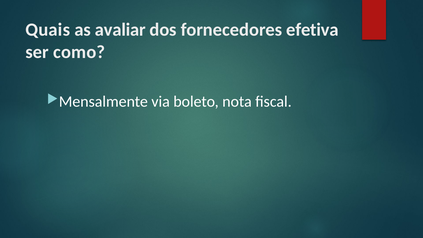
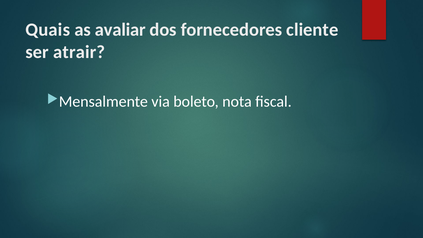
efetiva: efetiva -> cliente
como: como -> atrair
